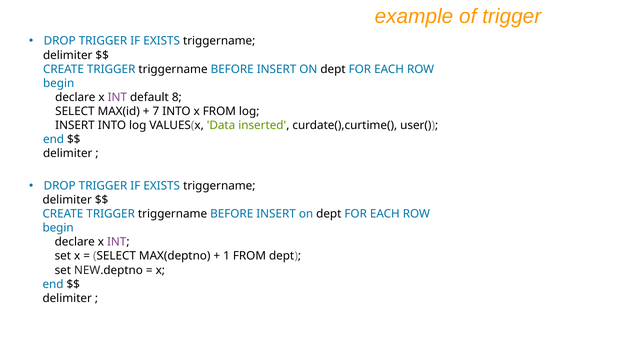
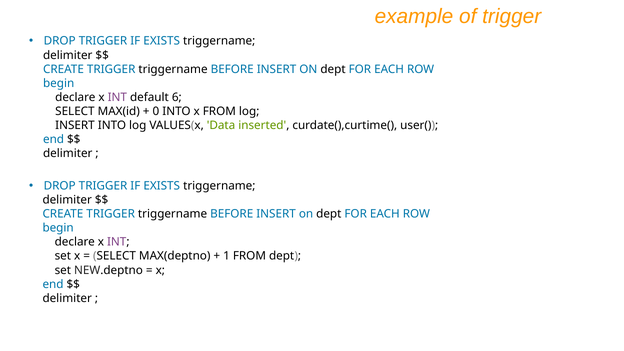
8: 8 -> 6
7: 7 -> 0
